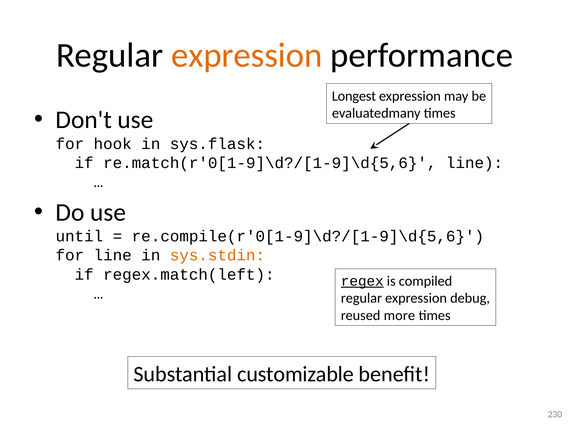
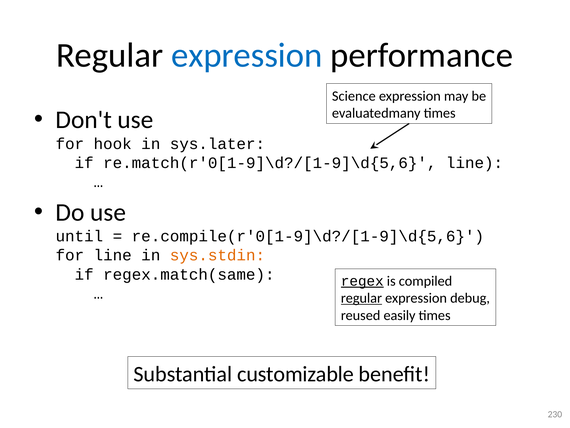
expression at (247, 55) colour: orange -> blue
Longest: Longest -> Science
sys.flask: sys.flask -> sys.later
regex.match(left: regex.match(left -> regex.match(same
regular at (361, 298) underline: none -> present
more: more -> easily
